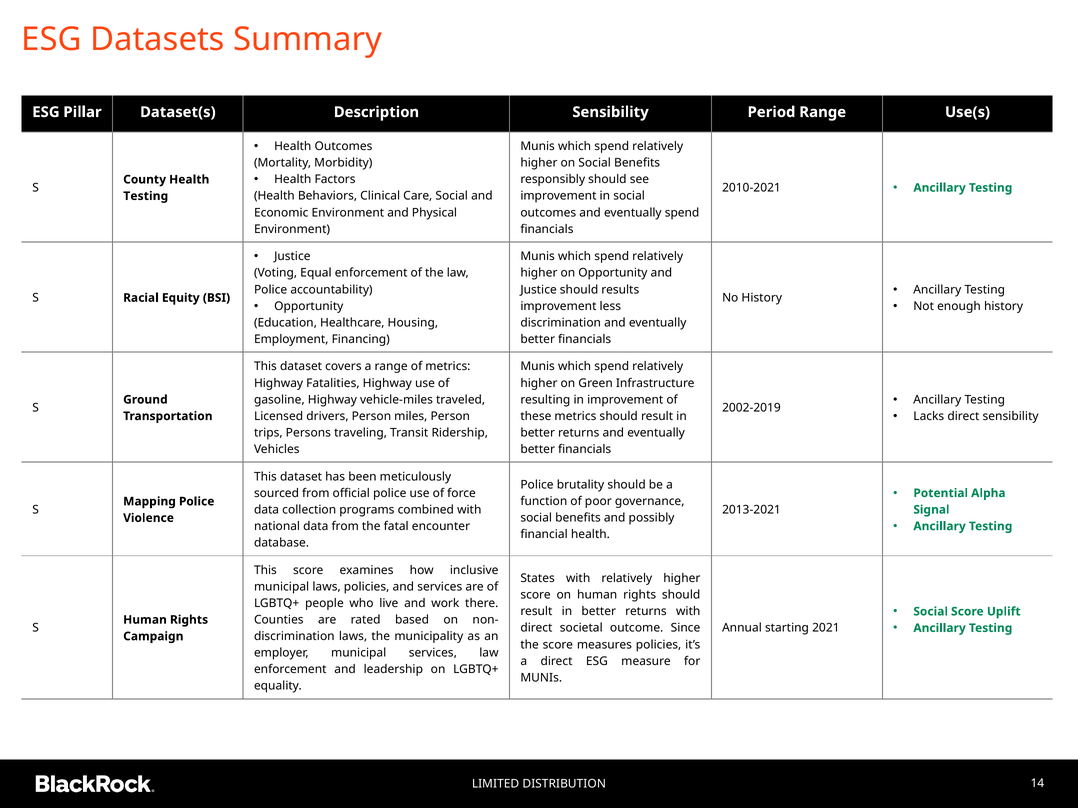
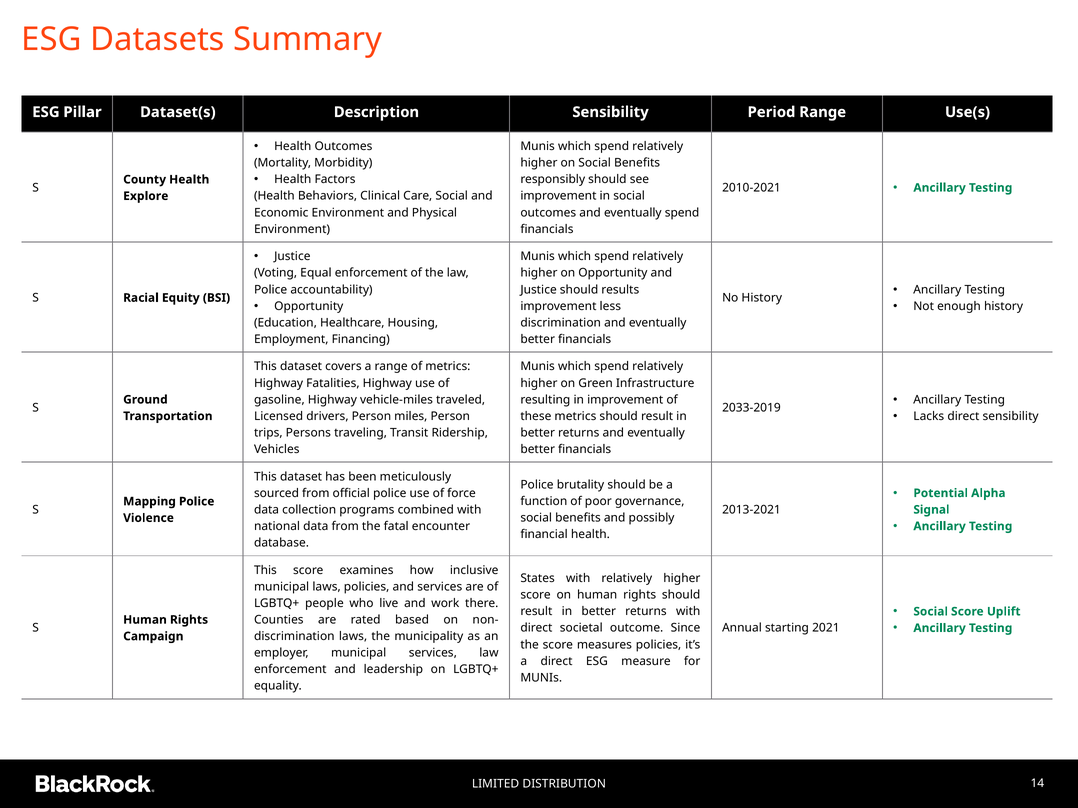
Testing at (146, 196): Testing -> Explore
2002-2019: 2002-2019 -> 2033-2019
